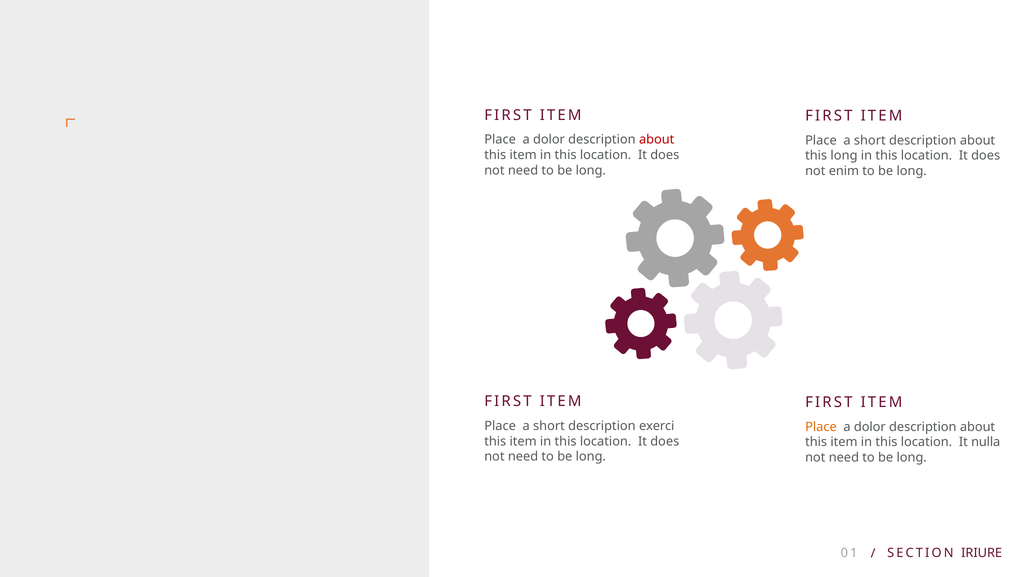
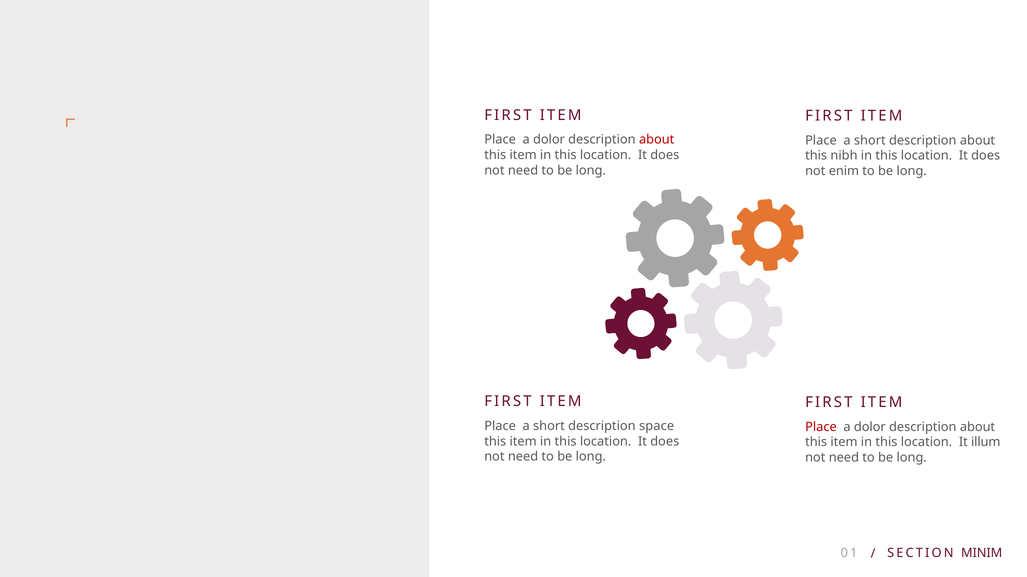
this long: long -> nibh
exerci: exerci -> space
Place at (821, 427) colour: orange -> red
nulla: nulla -> illum
IRIURE: IRIURE -> MINIM
